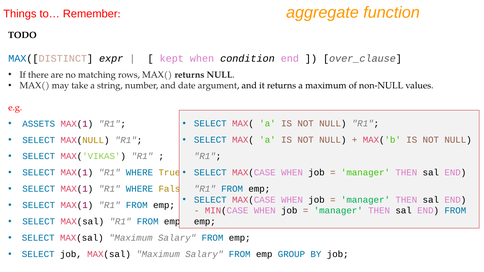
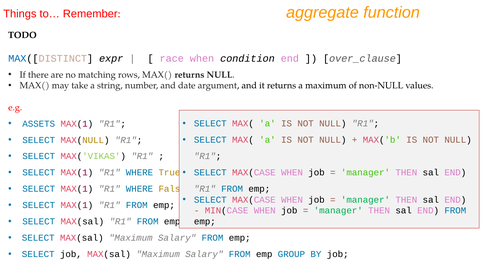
kept: kept -> race
